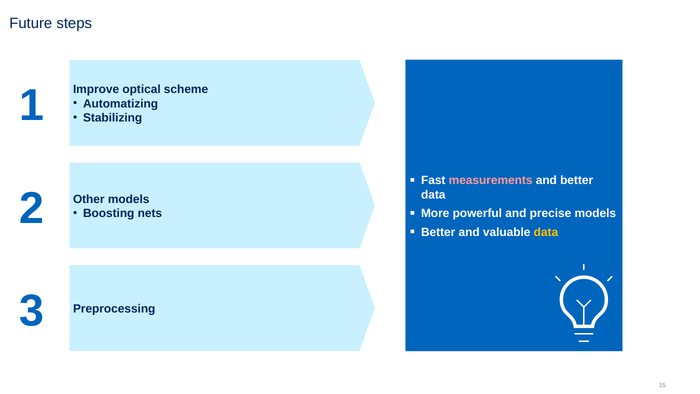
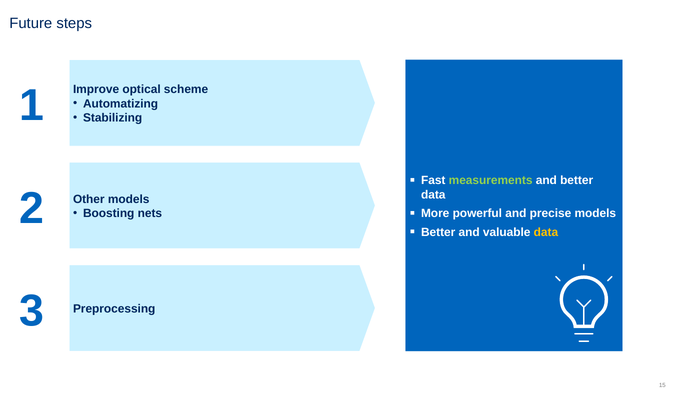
measurements colour: pink -> light green
